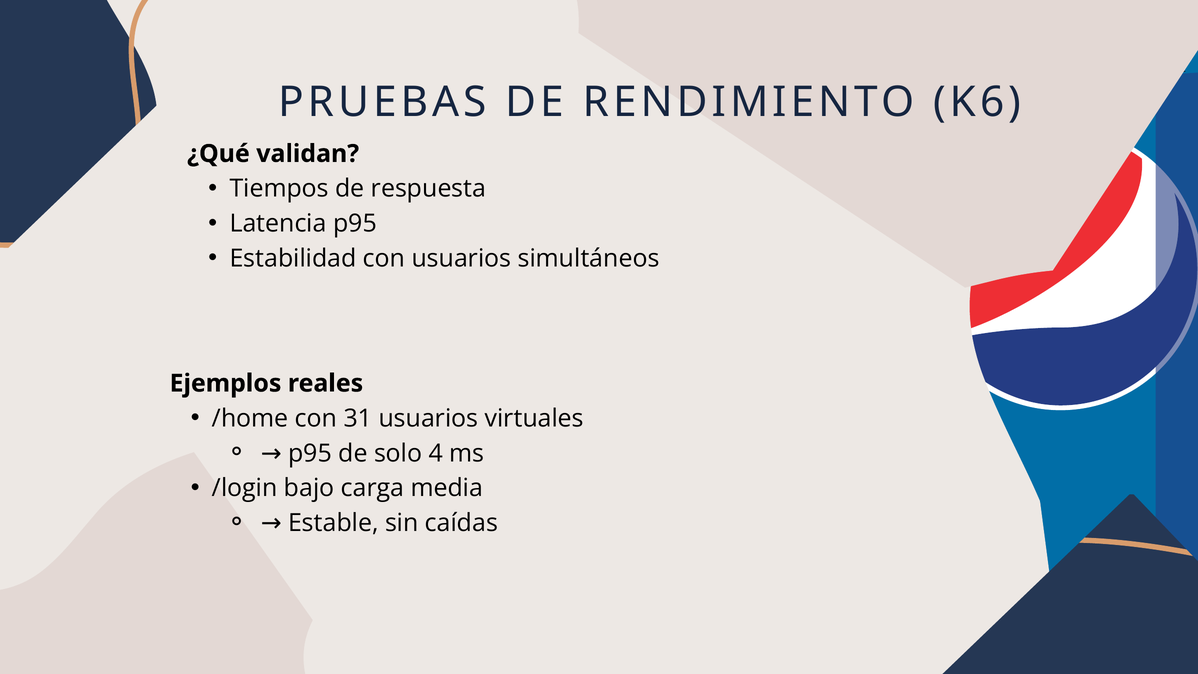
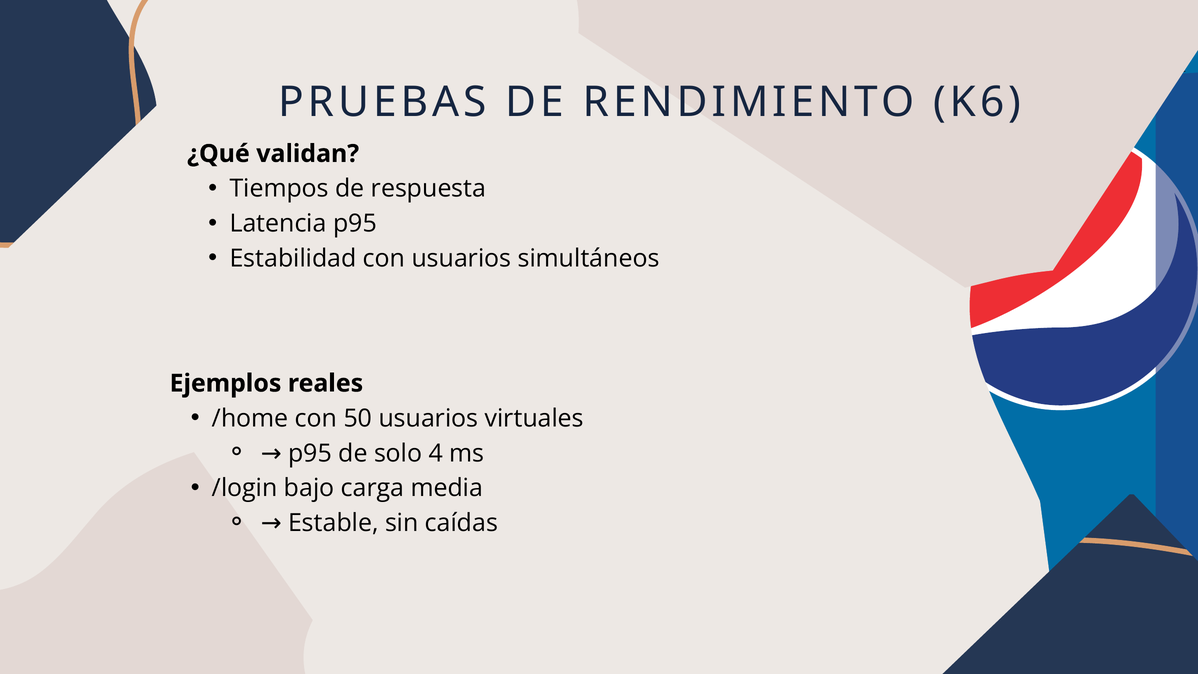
31: 31 -> 50
